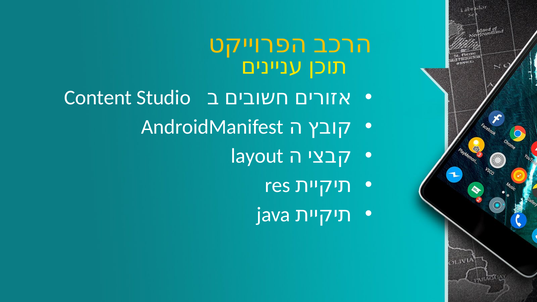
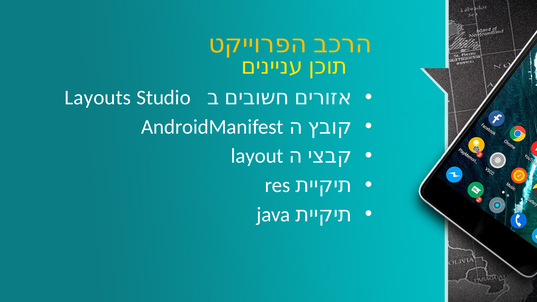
Content: Content -> Layouts
